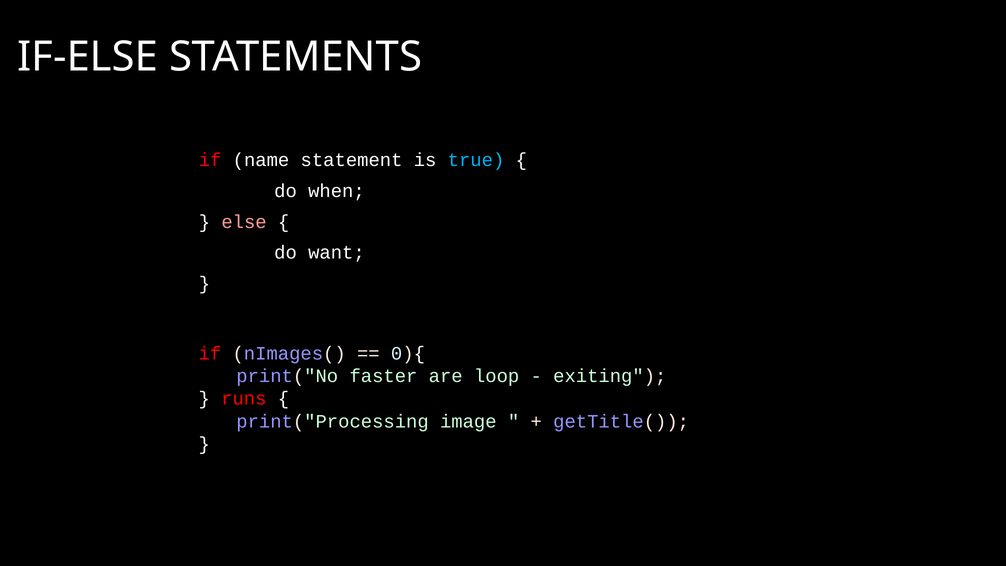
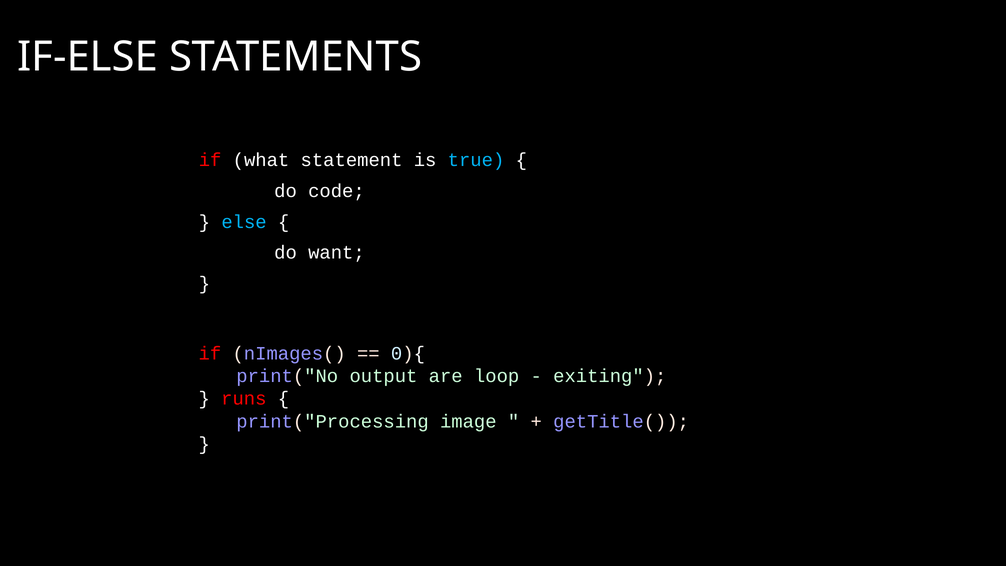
name: name -> what
when: when -> code
else colour: pink -> light blue
faster: faster -> output
